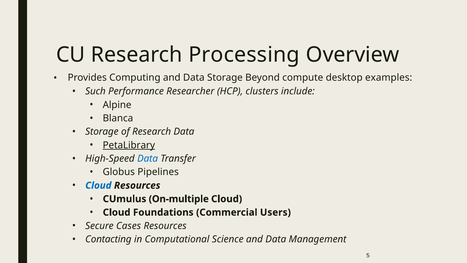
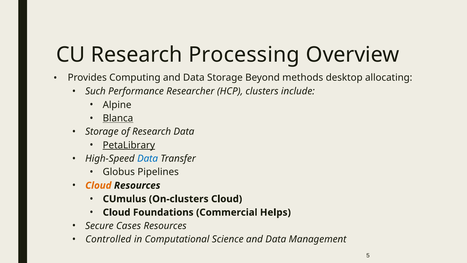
compute: compute -> methods
examples: examples -> allocating
Blanca underline: none -> present
Cloud at (98, 185) colour: blue -> orange
On-multiple: On-multiple -> On-clusters
Users: Users -> Helps
Contacting: Contacting -> Controlled
